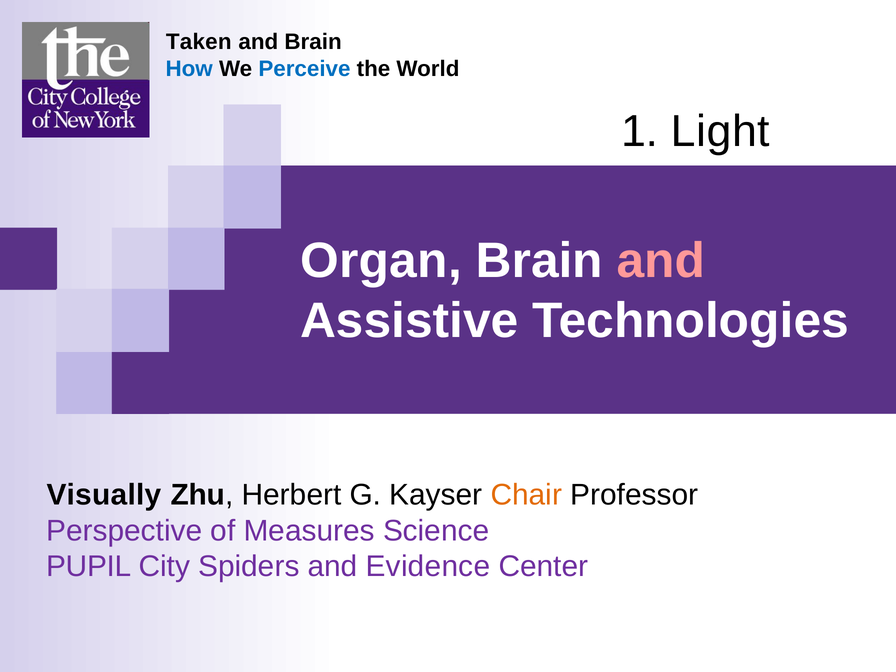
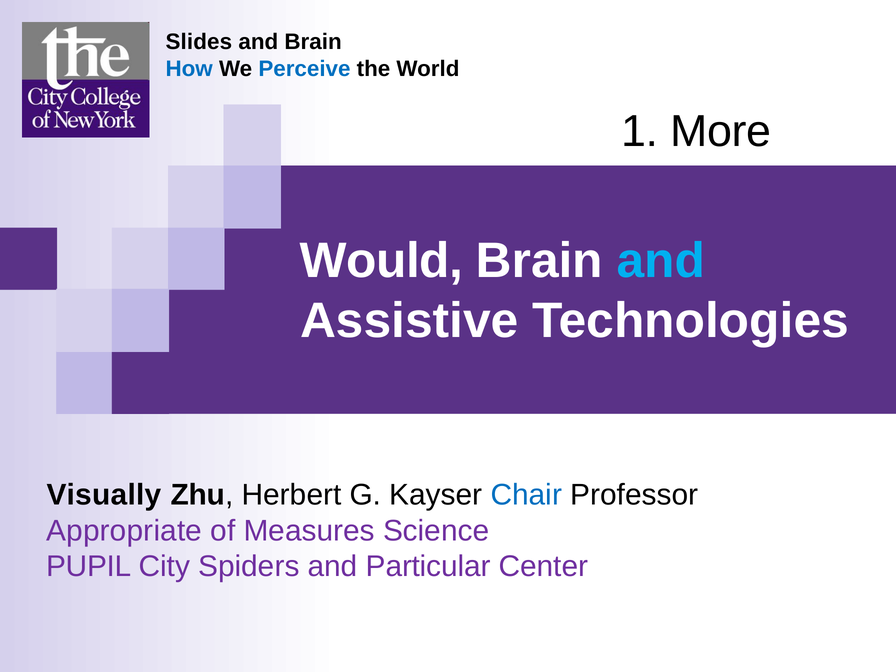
Taken: Taken -> Slides
Light: Light -> More
Organ: Organ -> Would
and at (661, 261) colour: pink -> light blue
Chair colour: orange -> blue
Perspective: Perspective -> Appropriate
Evidence: Evidence -> Particular
